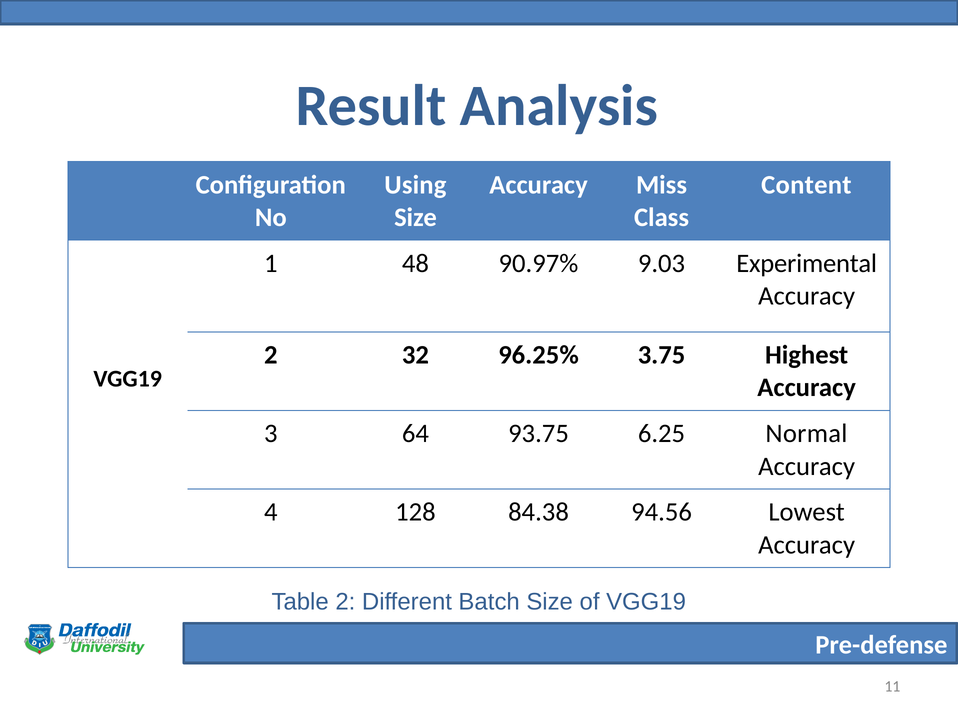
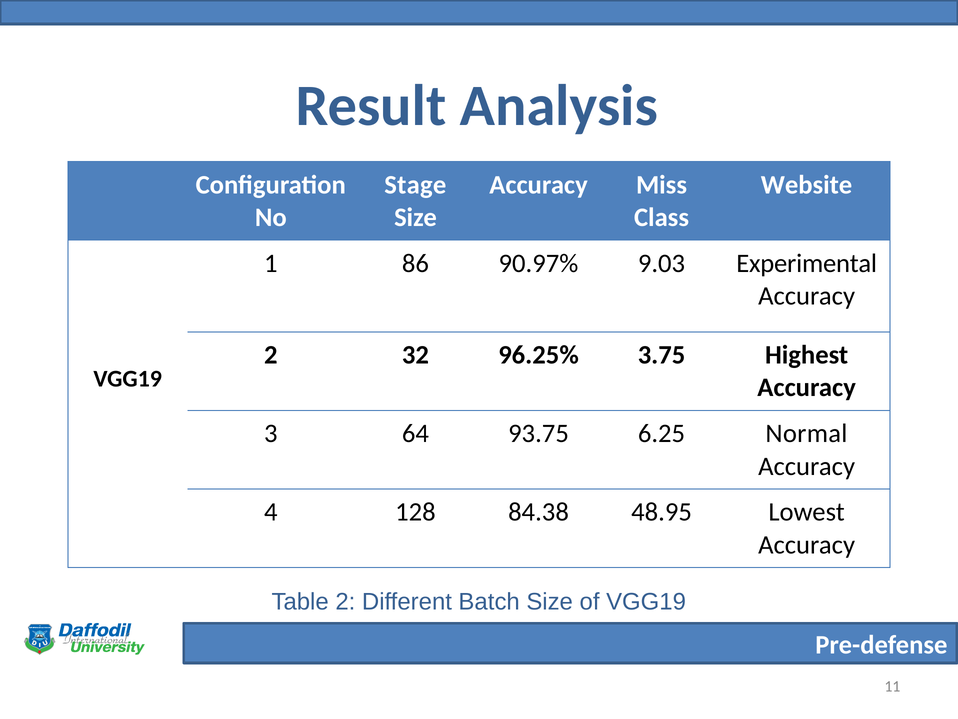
Using: Using -> Stage
Content: Content -> Website
48: 48 -> 86
94.56: 94.56 -> 48.95
